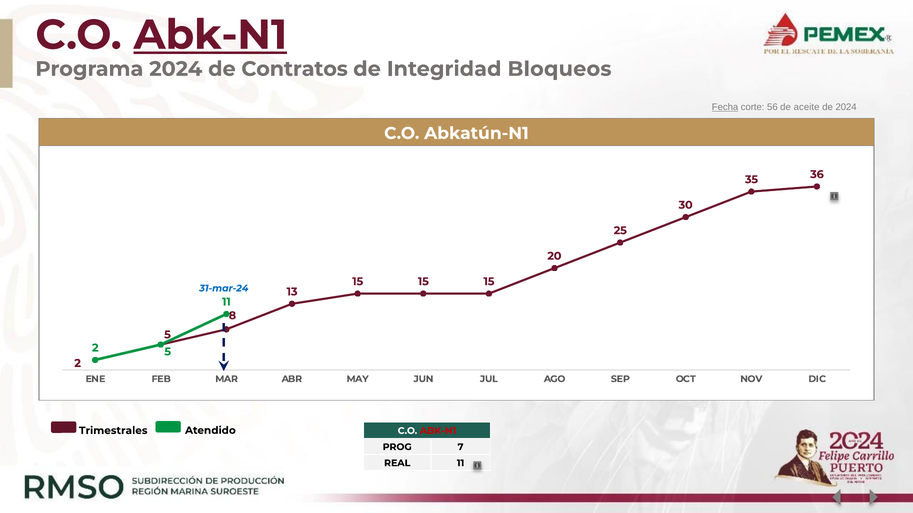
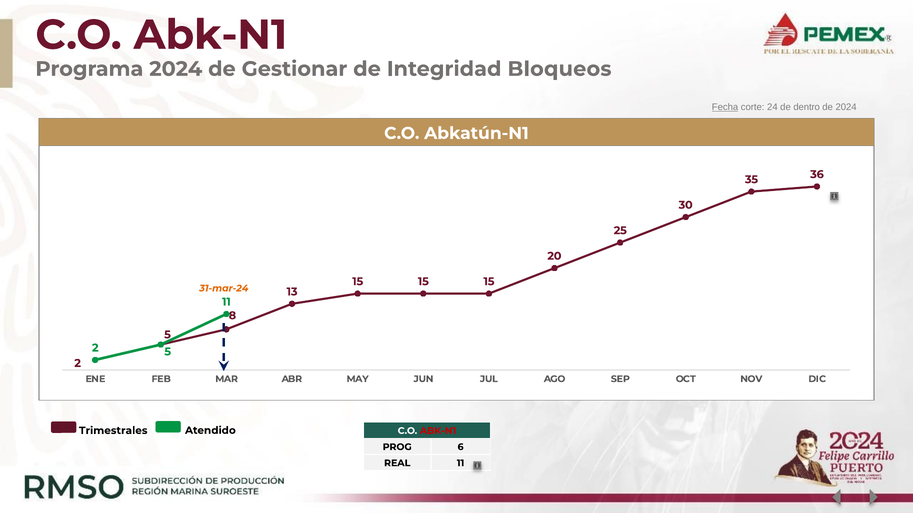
Abk-N1 at (210, 35) underline: present -> none
Contratos: Contratos -> Gestionar
56: 56 -> 24
aceite: aceite -> dentro
31-mar-24 colour: blue -> orange
7: 7 -> 6
